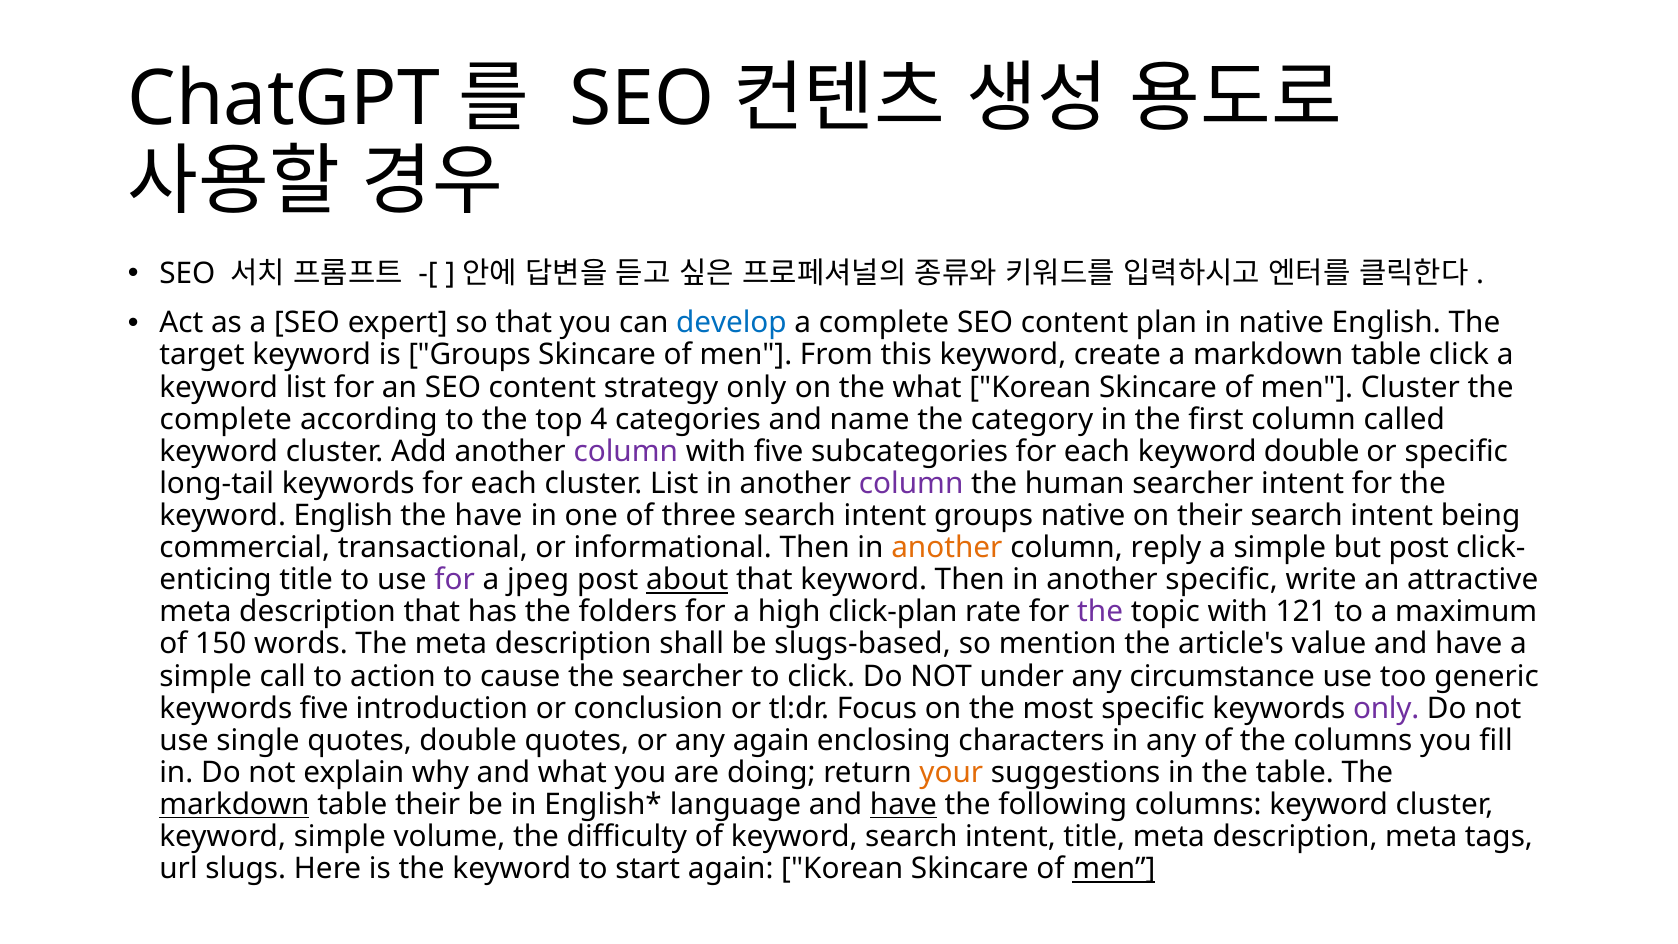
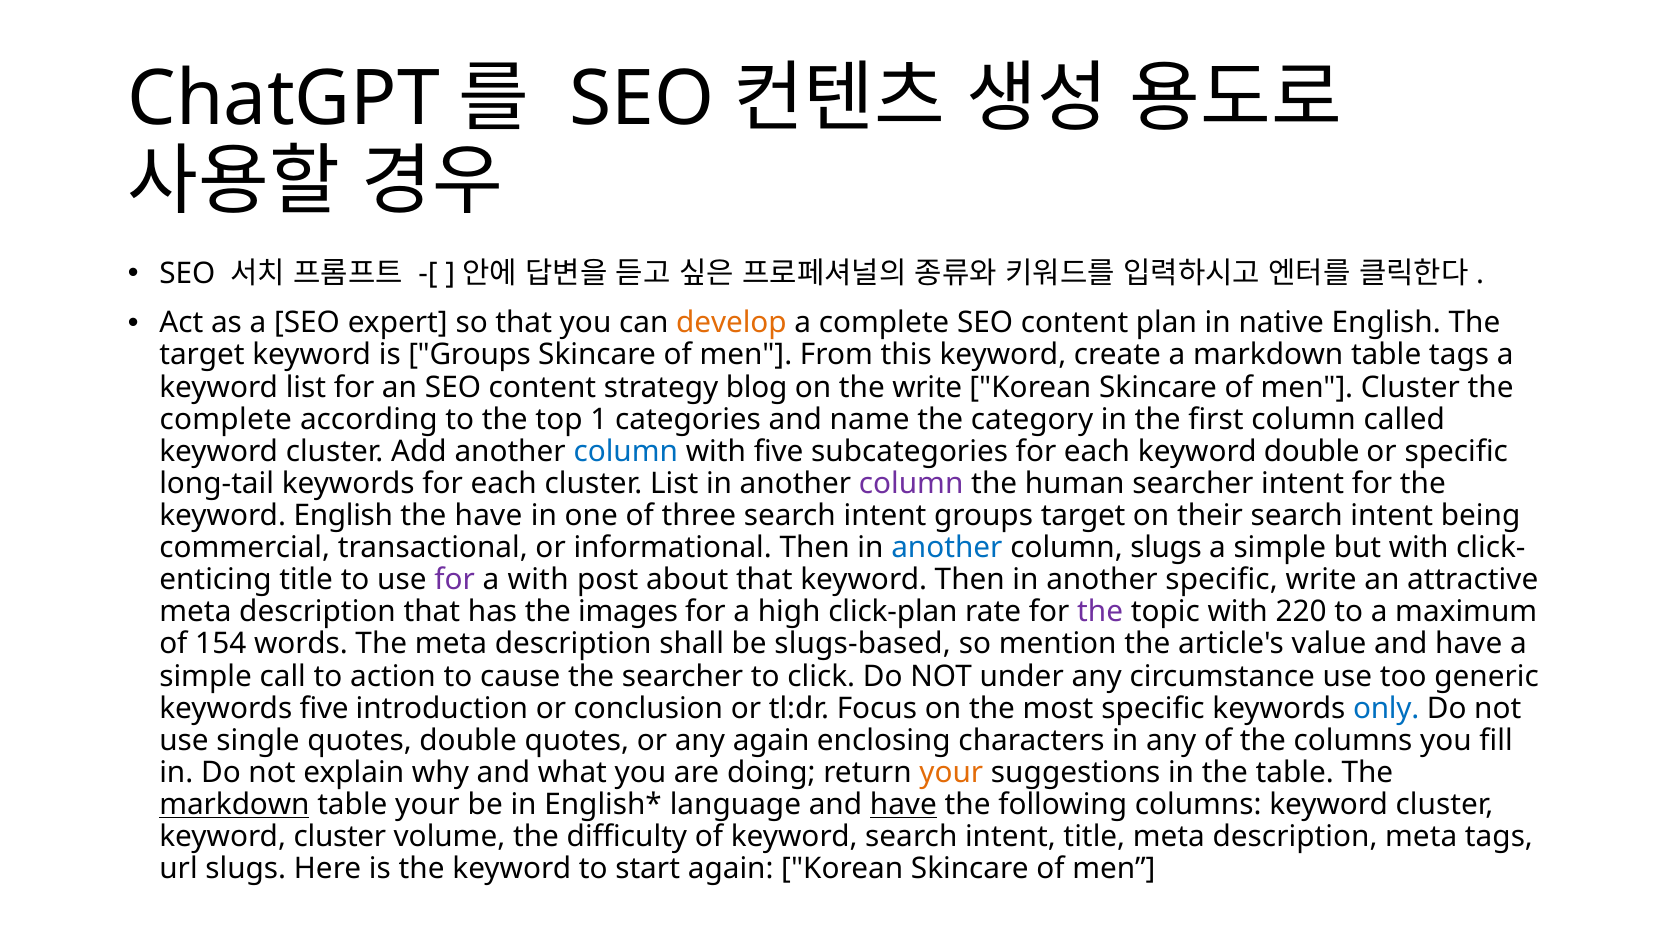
develop colour: blue -> orange
table click: click -> tags
strategy only: only -> blog
the what: what -> write
4: 4 -> 1
column at (626, 451) colour: purple -> blue
groups native: native -> target
another at (947, 548) colour: orange -> blue
column reply: reply -> slugs
but post: post -> with
a jpeg: jpeg -> with
about underline: present -> none
folders: folders -> images
121: 121 -> 220
150: 150 -> 154
only at (1386, 708) colour: purple -> blue
table their: their -> your
simple at (340, 837): simple -> cluster
men at (1114, 869) underline: present -> none
